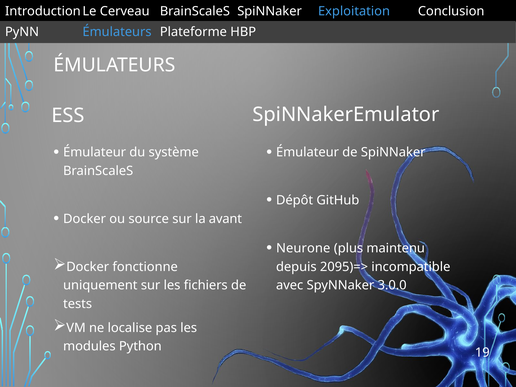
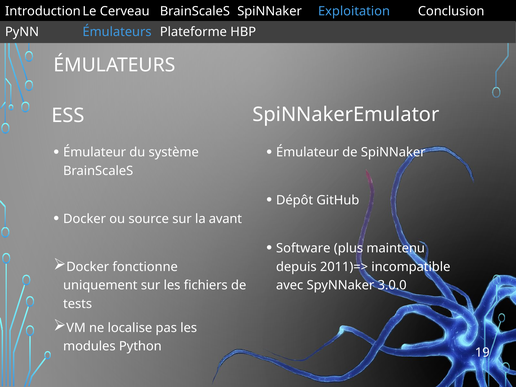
Neurone: Neurone -> Software
2095)=>: 2095)=> -> 2011)=>
